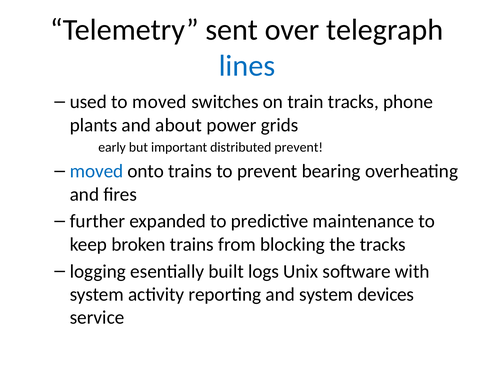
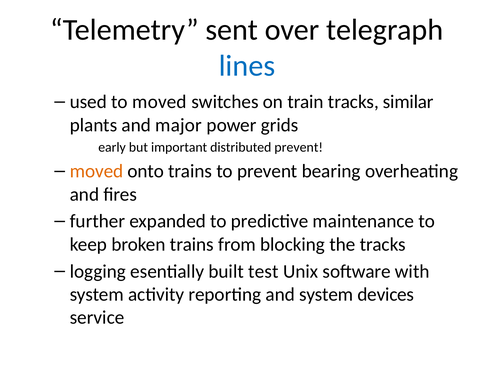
phone: phone -> similar
about: about -> major
moved at (97, 171) colour: blue -> orange
logs: logs -> test
